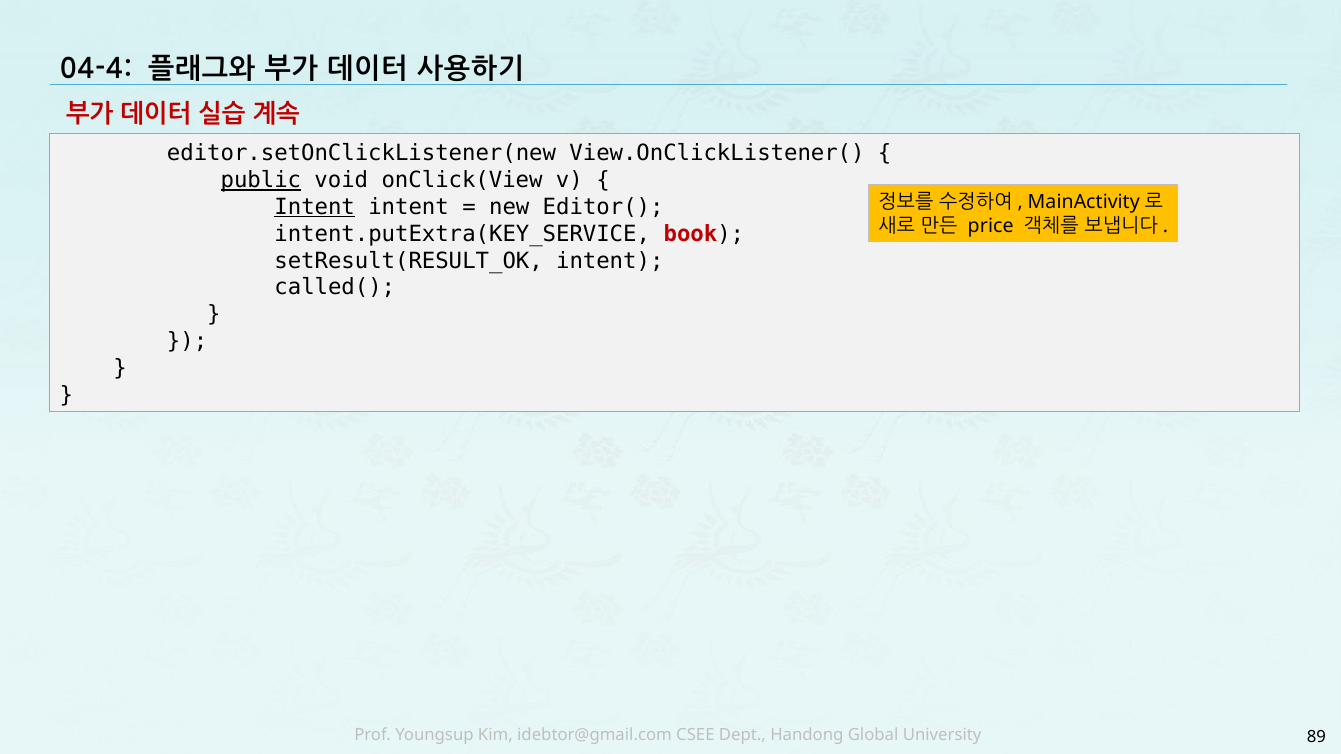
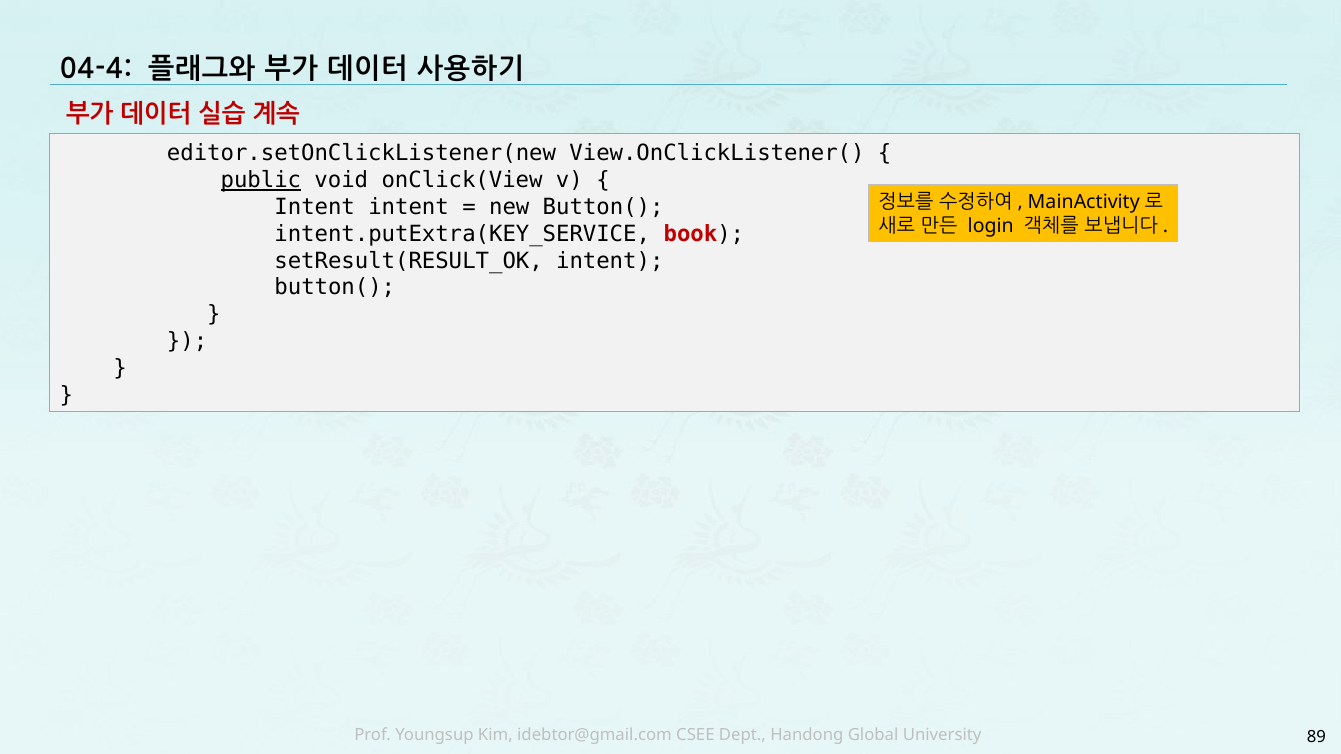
Intent at (315, 207) underline: present -> none
new Editor(: Editor( -> Button(
price: price -> login
called( at (335, 288): called( -> button(
